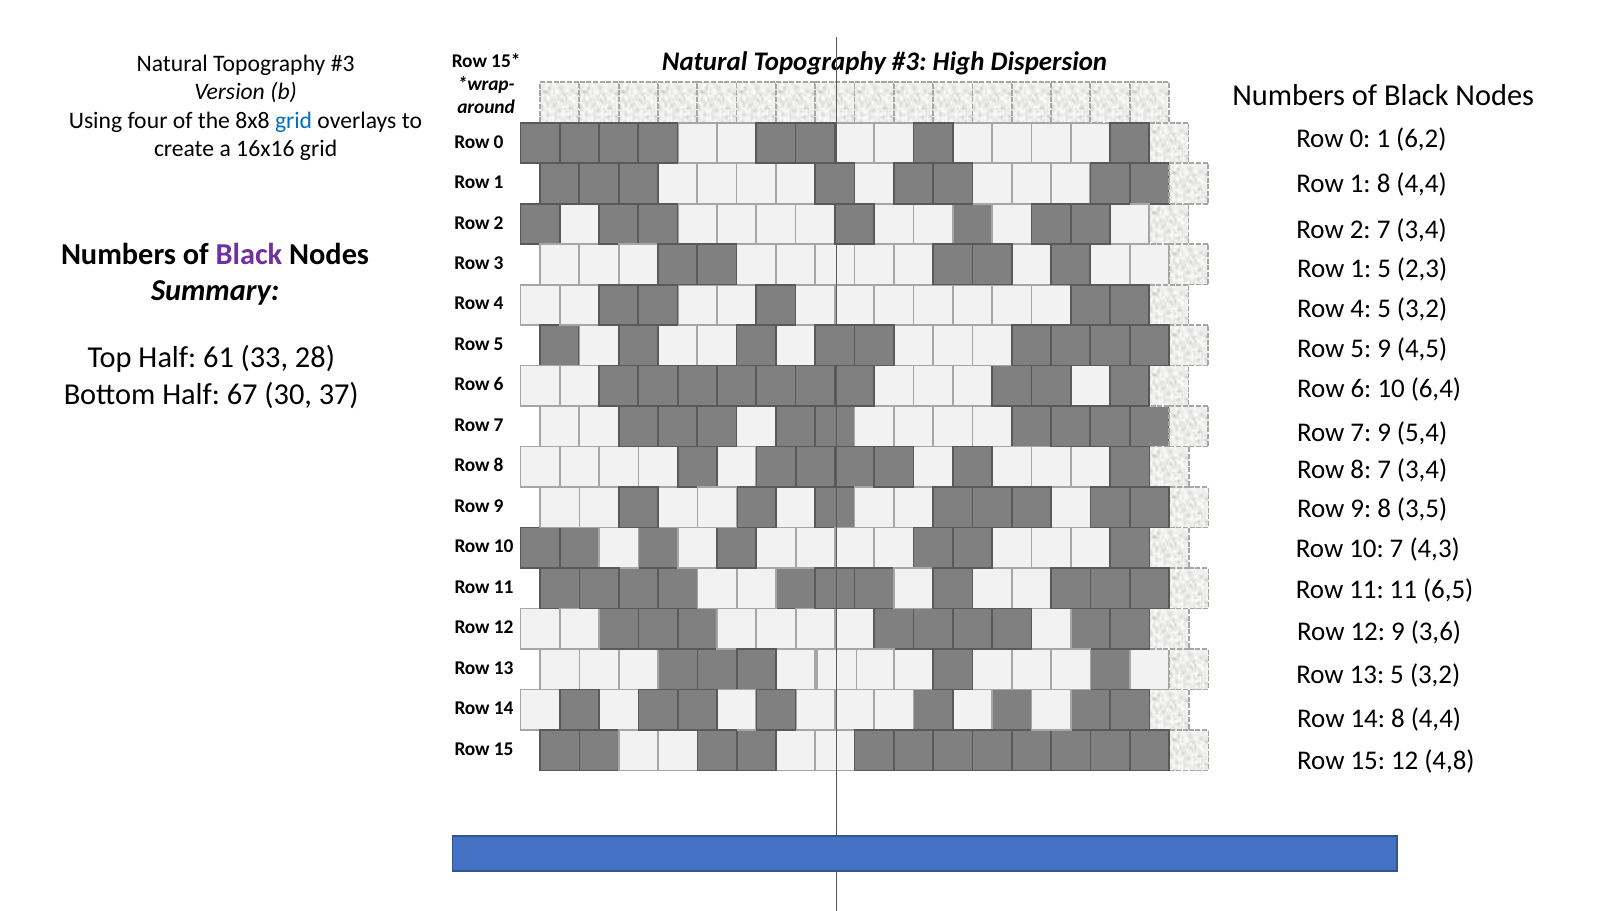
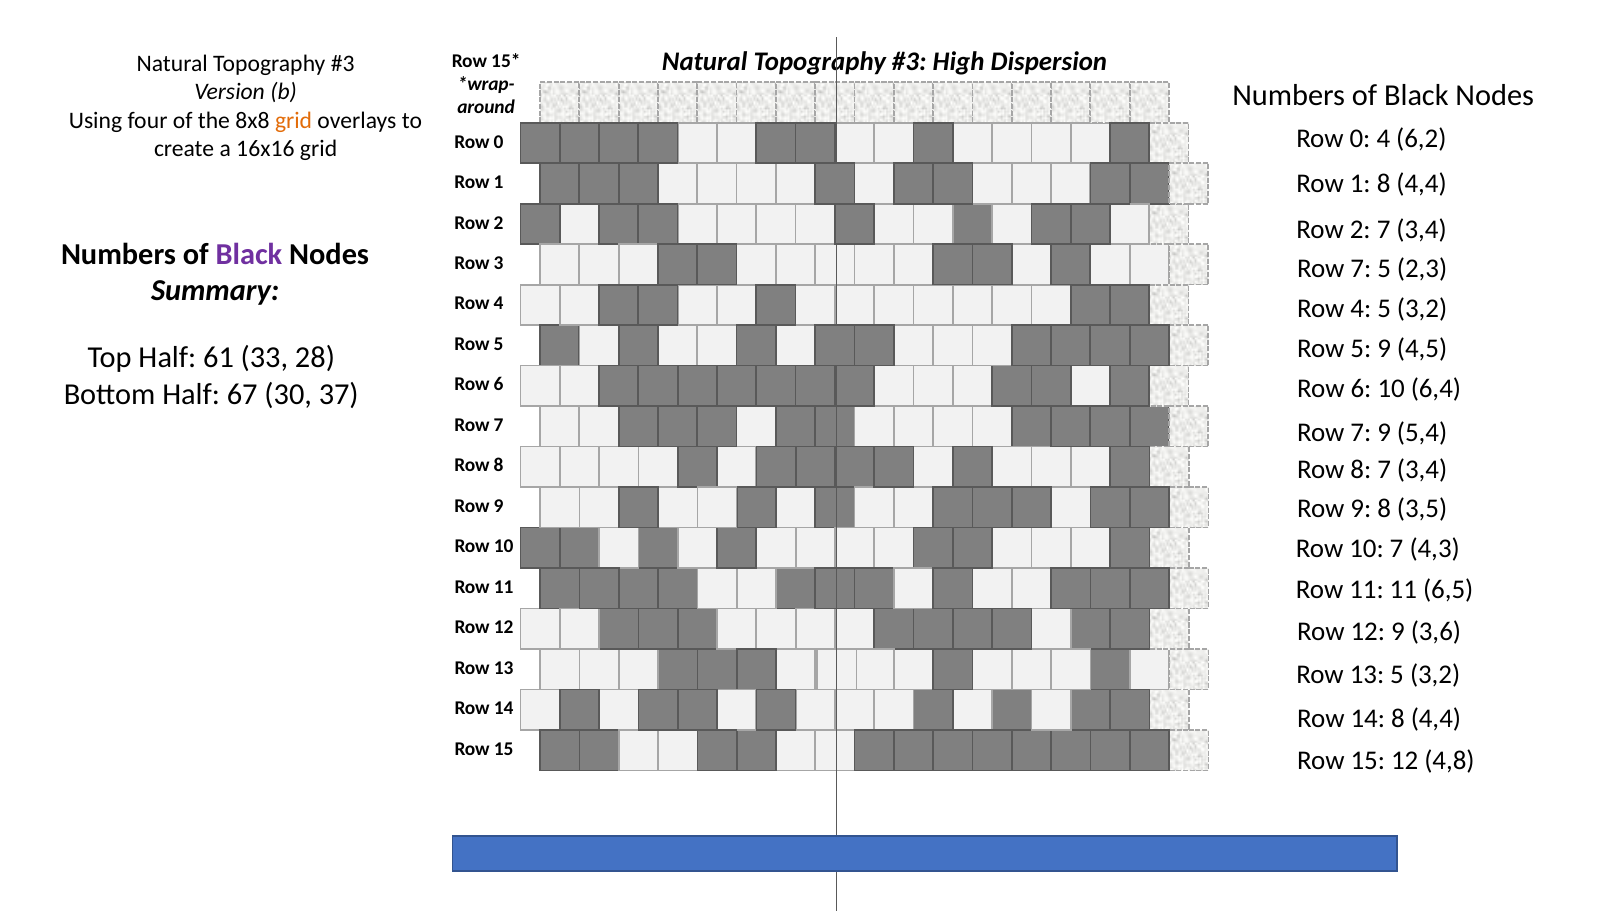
grid at (294, 120) colour: blue -> orange
0 1: 1 -> 4
1 at (1361, 268): 1 -> 7
